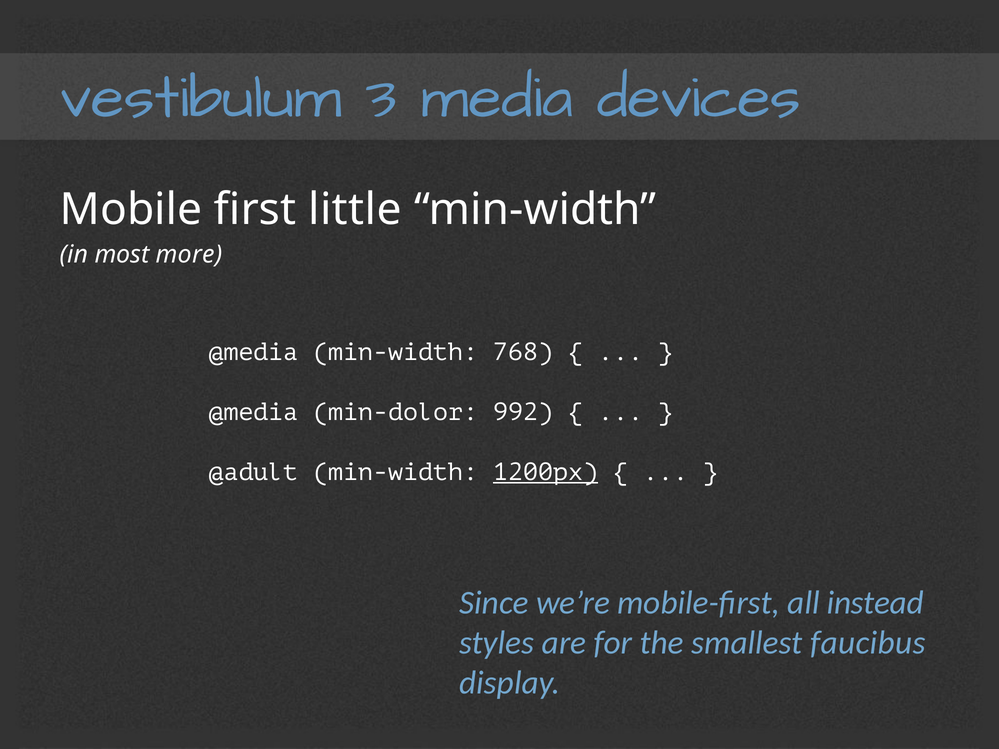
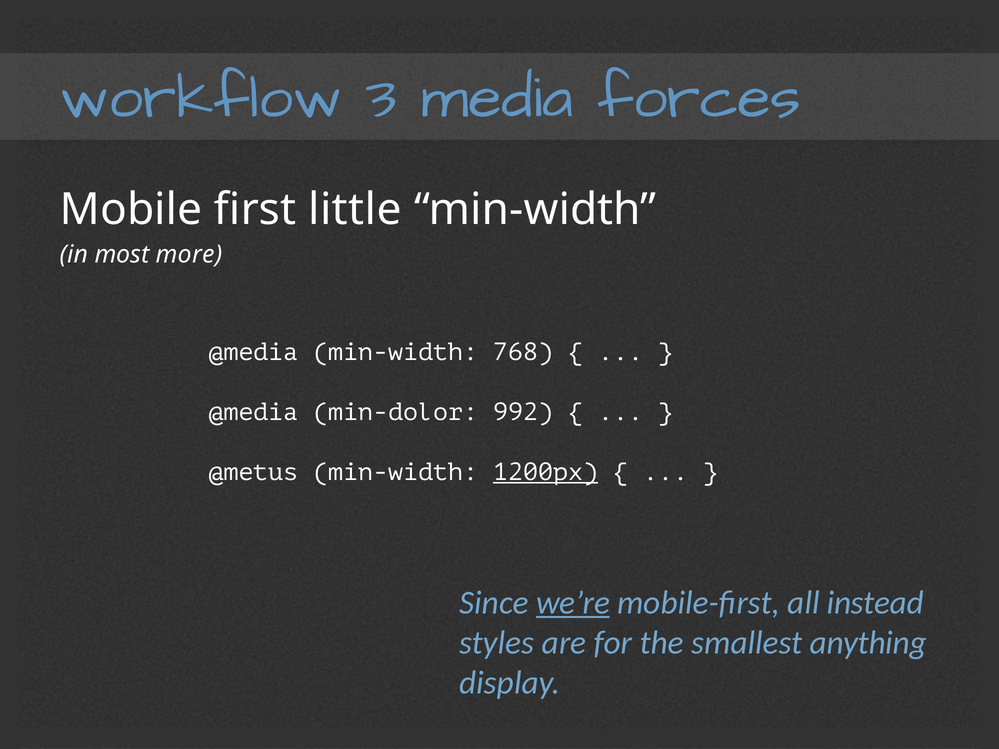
vestibulum: vestibulum -> workflow
devices: devices -> forces
@adult: @adult -> @metus
we’re underline: none -> present
faucibus: faucibus -> anything
